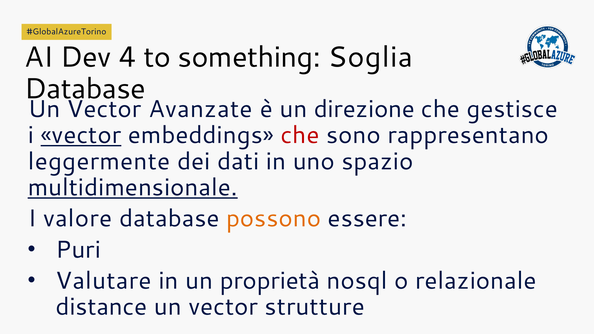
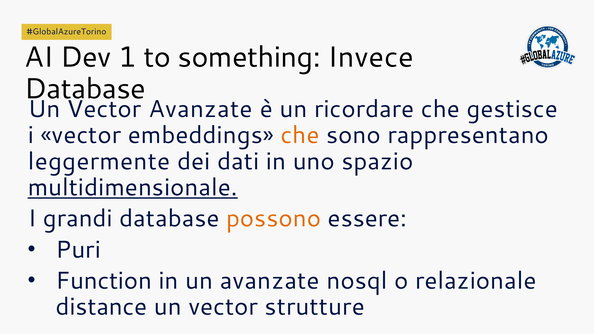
4: 4 -> 1
Soglia: Soglia -> Invece
direzione: direzione -> ricordare
vector at (81, 135) underline: present -> none
che at (300, 135) colour: red -> orange
valore: valore -> grandi
Valutare: Valutare -> Function
un proprietà: proprietà -> avanzate
